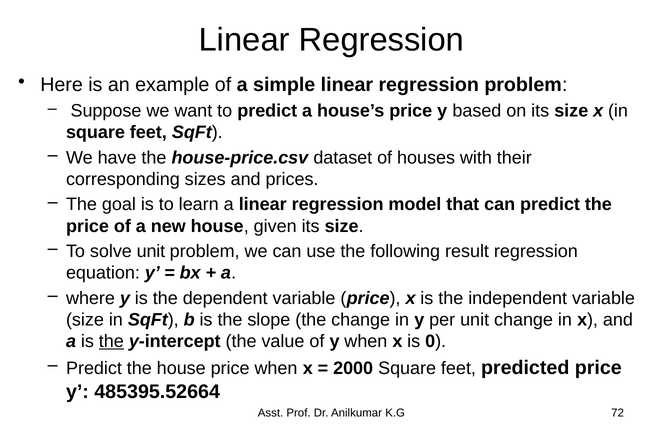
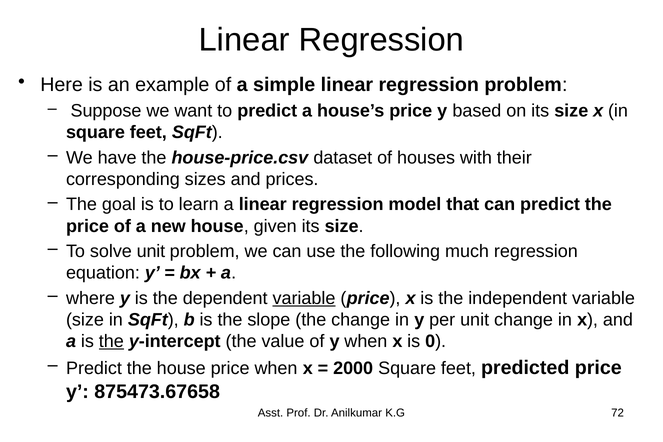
result: result -> much
variable at (304, 298) underline: none -> present
485395.52664: 485395.52664 -> 875473.67658
